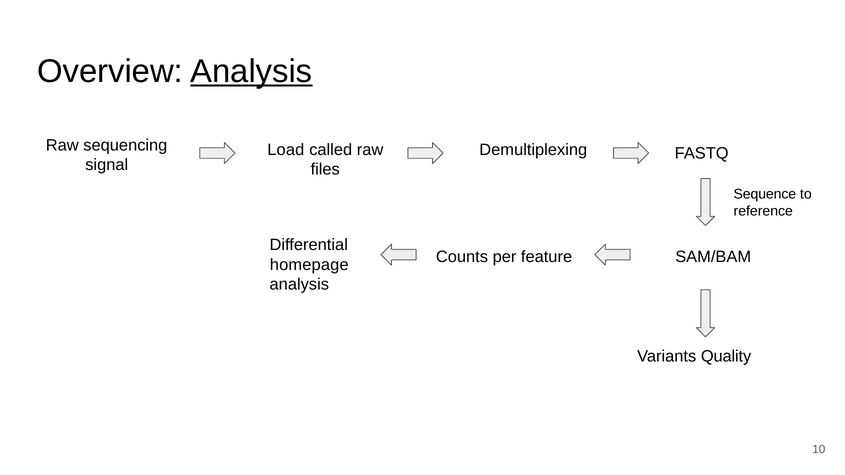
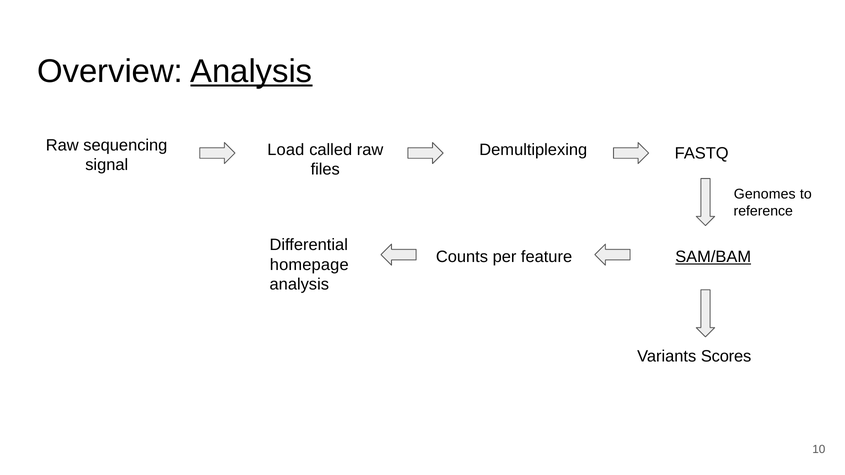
Sequence: Sequence -> Genomes
SAM/BAM underline: none -> present
Quality: Quality -> Scores
